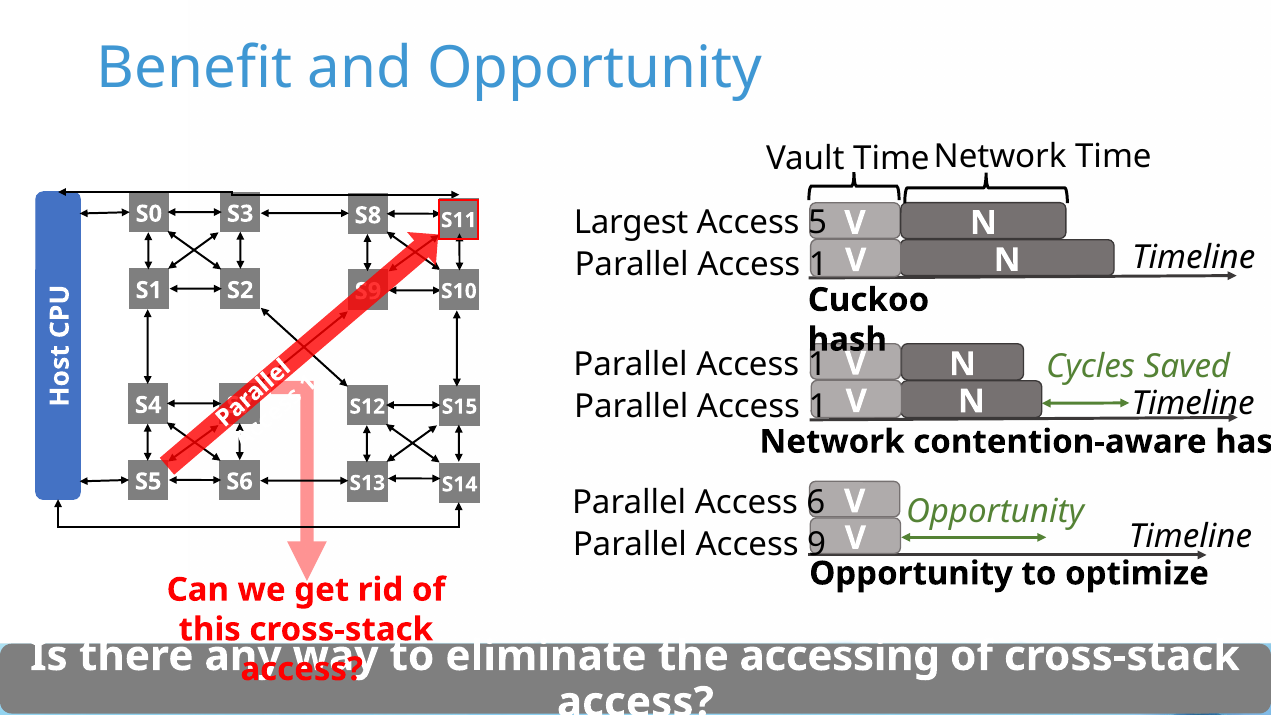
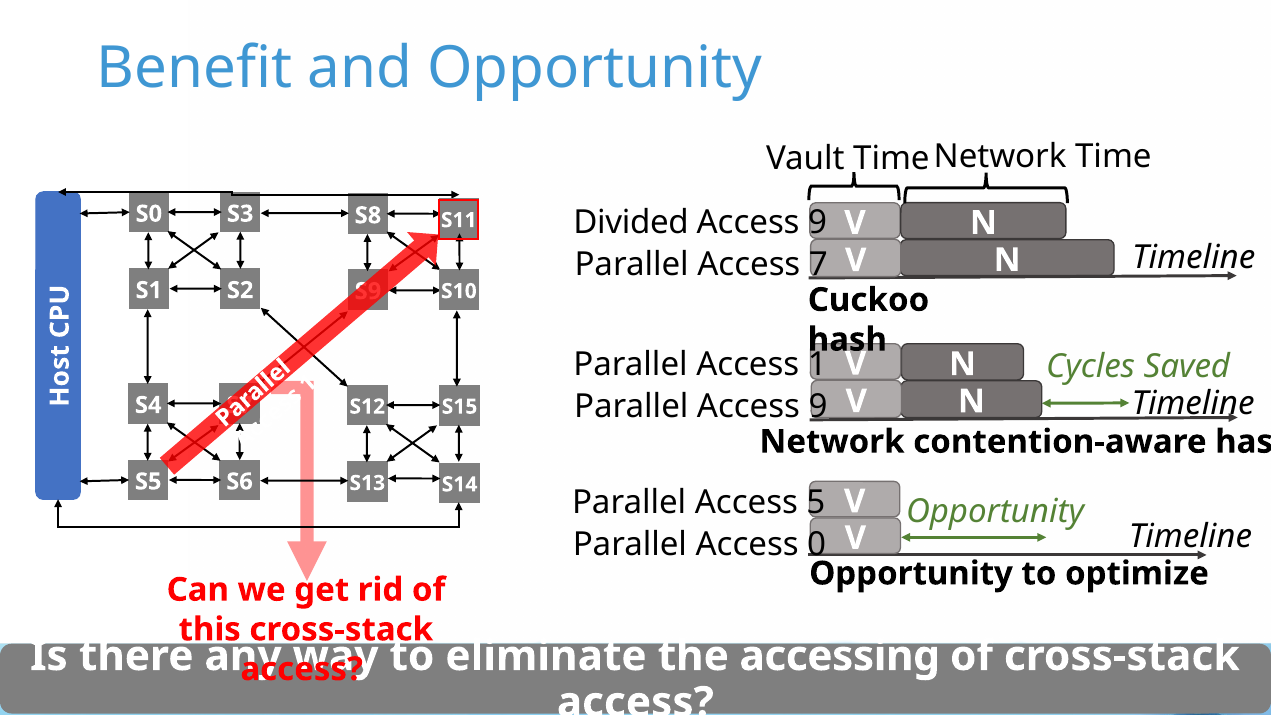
Largest: Largest -> Divided
5 at (818, 222): 5 -> 9
1 at (818, 264): 1 -> 7
1 at (818, 406): 1 -> 9
6: 6 -> 5
9: 9 -> 0
